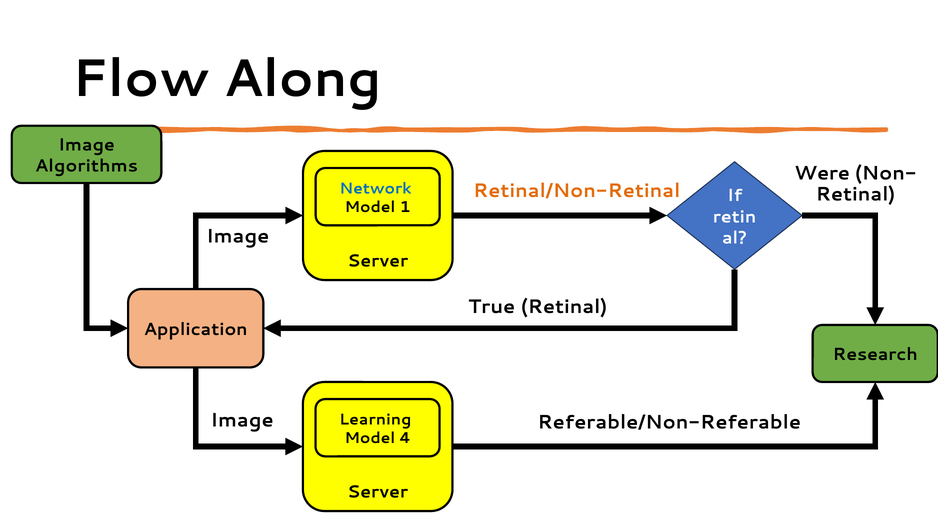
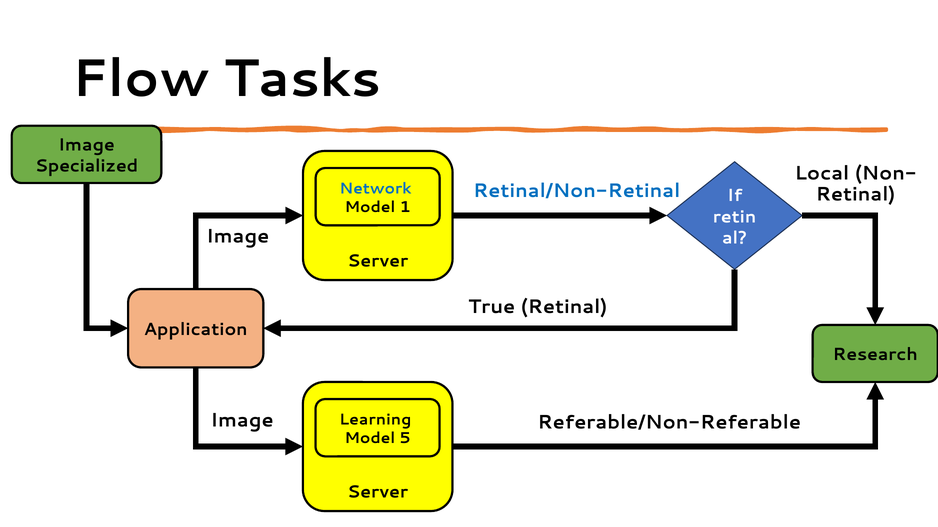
Along: Along -> Tasks
Algorithms: Algorithms -> Specialized
Were: Were -> Local
Retinal/Non-Retinal colour: orange -> blue
4: 4 -> 5
